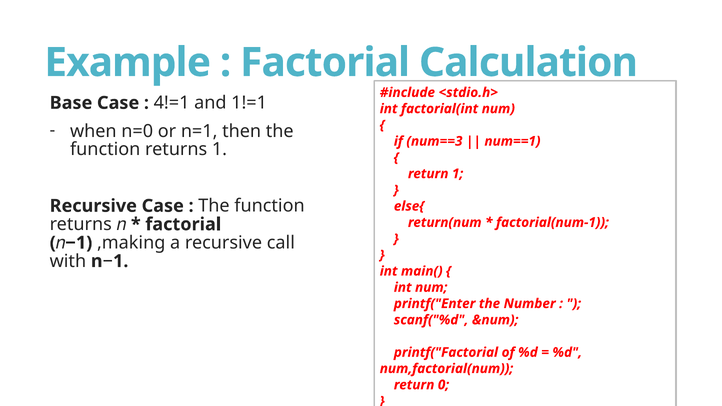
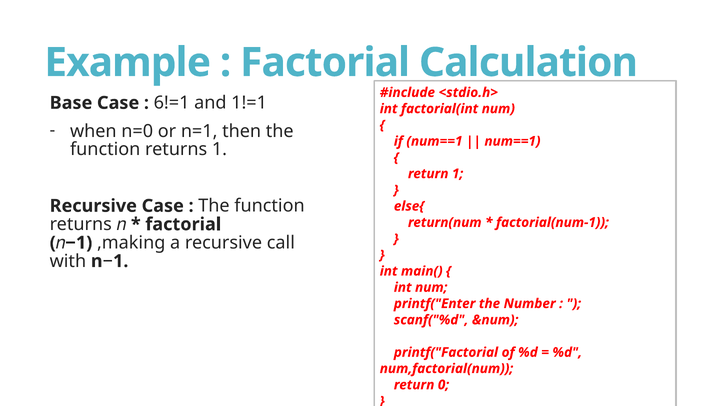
4!=1: 4!=1 -> 6!=1
if num==3: num==3 -> num==1
